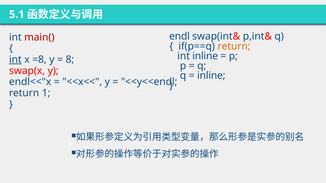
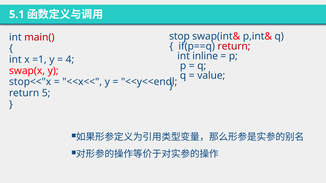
endl: endl -> stop
return at (234, 46) colour: orange -> red
int at (15, 60) underline: present -> none
=8: =8 -> =1
8: 8 -> 4
inline at (211, 76): inline -> value
endl<<"x: endl<<"x -> stop<<"x
1: 1 -> 5
